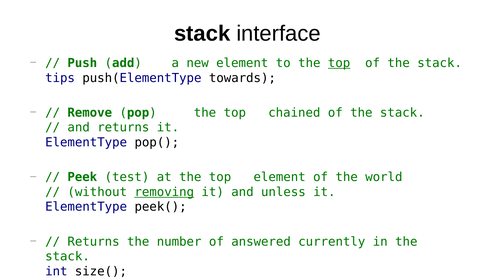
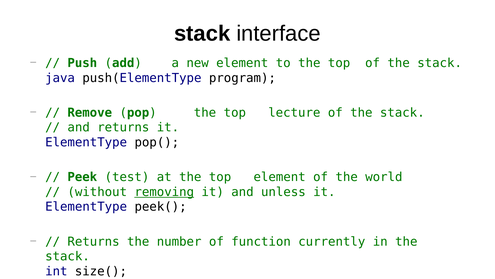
top at (339, 63) underline: present -> none
tips: tips -> java
towards: towards -> program
chained: chained -> lecture
answered: answered -> function
